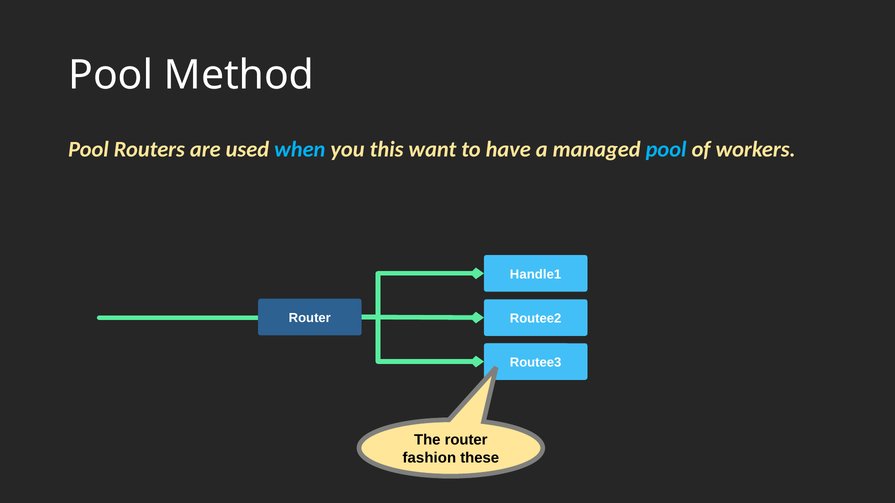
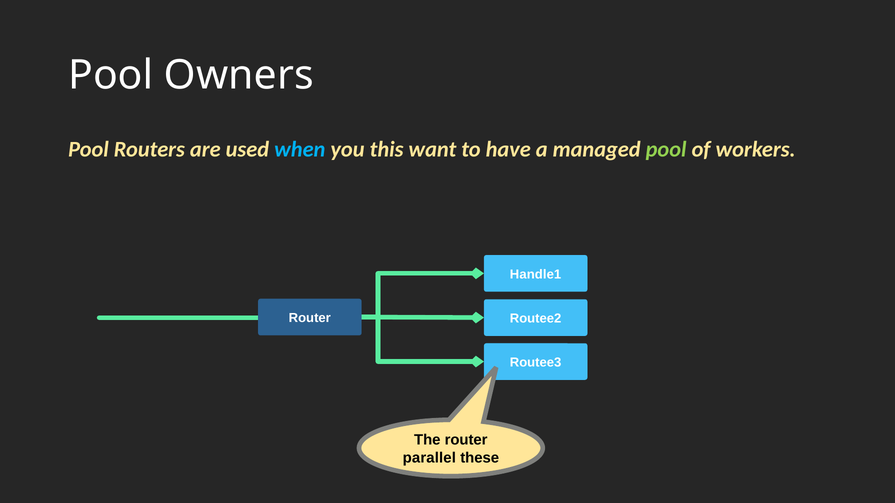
Method: Method -> Owners
pool at (666, 149) colour: light blue -> light green
fashion: fashion -> parallel
